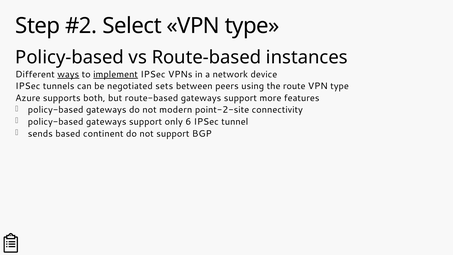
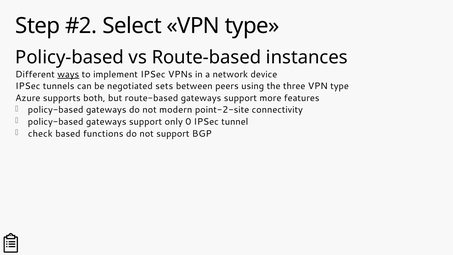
implement underline: present -> none
route: route -> three
6: 6 -> 0
sends: sends -> check
continent: continent -> functions
